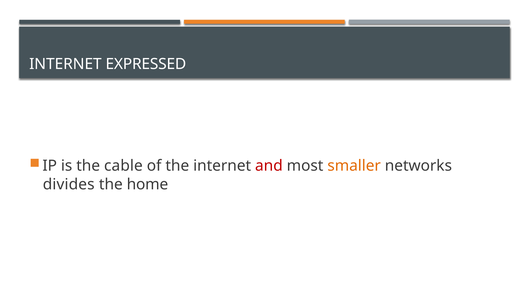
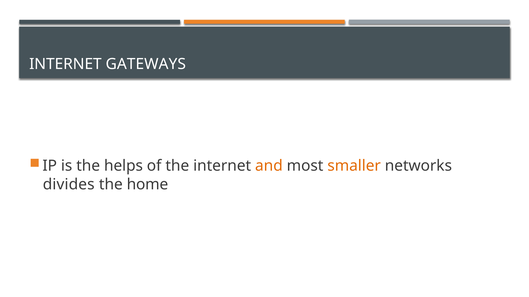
EXPRESSED: EXPRESSED -> GATEWAYS
cable: cable -> helps
and colour: red -> orange
